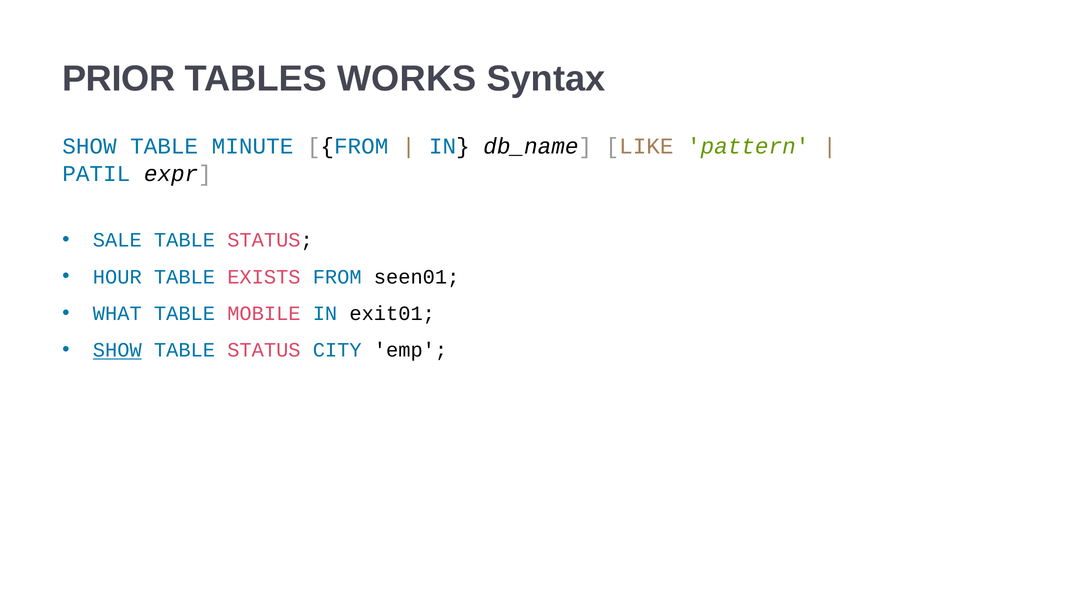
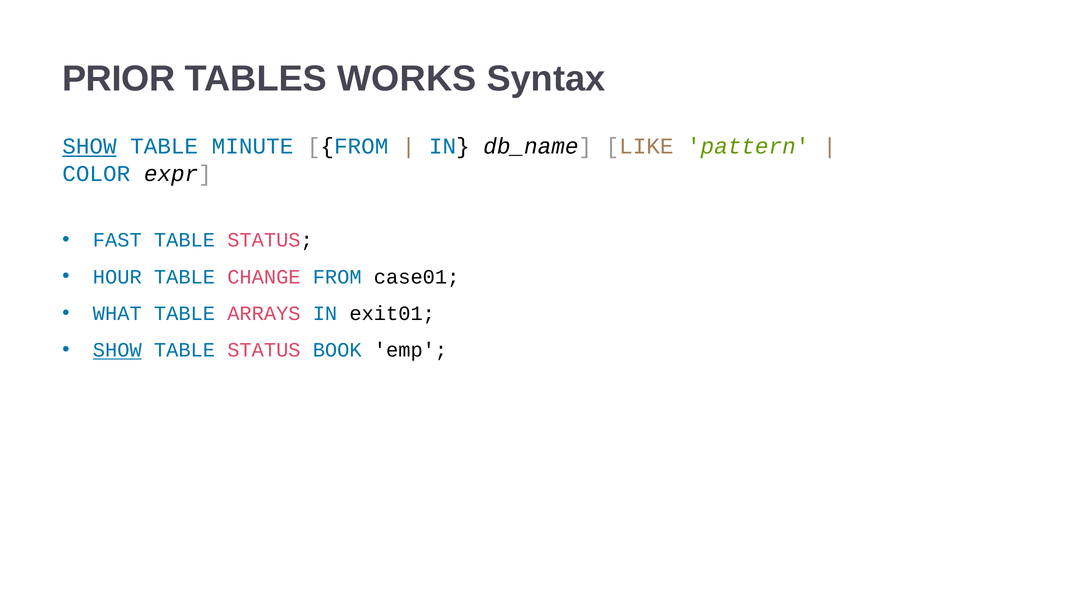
SHOW at (89, 146) underline: none -> present
PATIL: PATIL -> COLOR
SALE: SALE -> FAST
EXISTS: EXISTS -> CHANGE
seen01: seen01 -> case01
MOBILE: MOBILE -> ARRAYS
CITY: CITY -> BOOK
